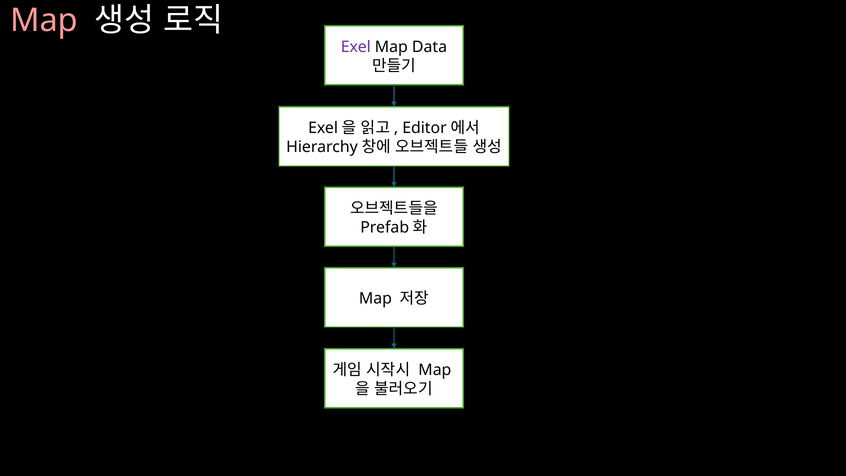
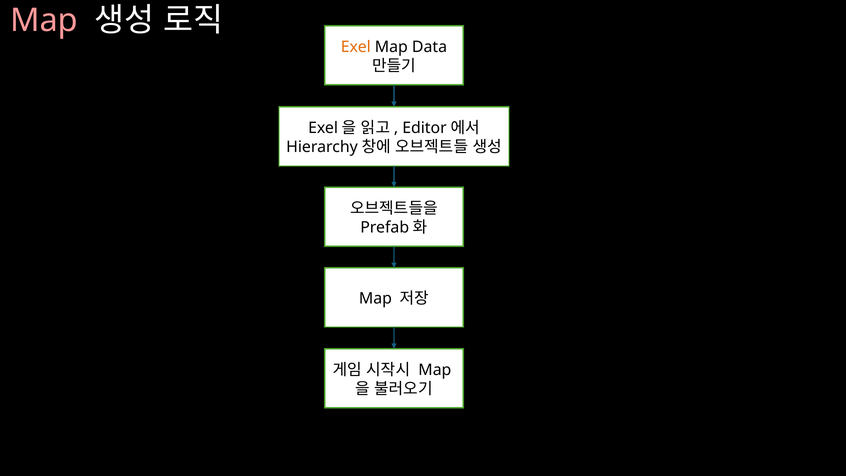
Exel colour: purple -> orange
